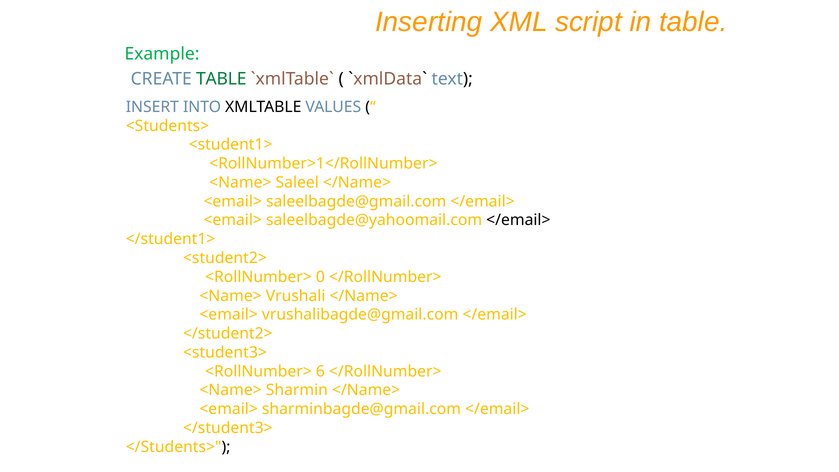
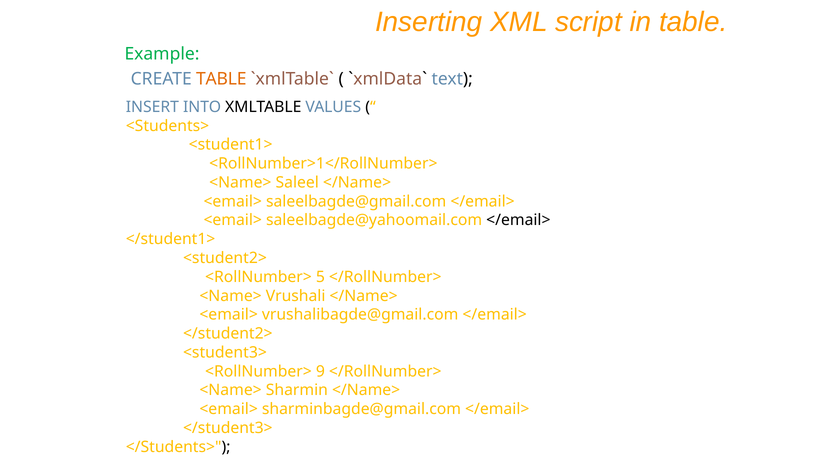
TABLE at (221, 79) colour: green -> orange
0: 0 -> 5
6: 6 -> 9
